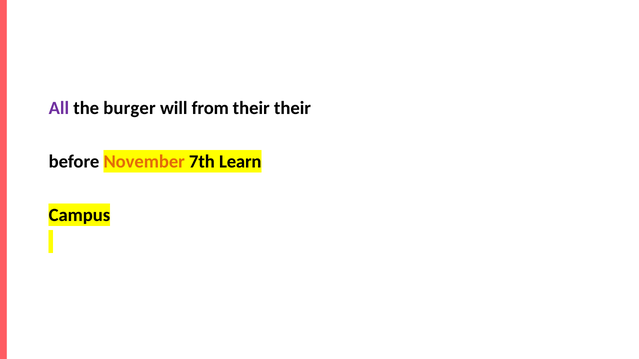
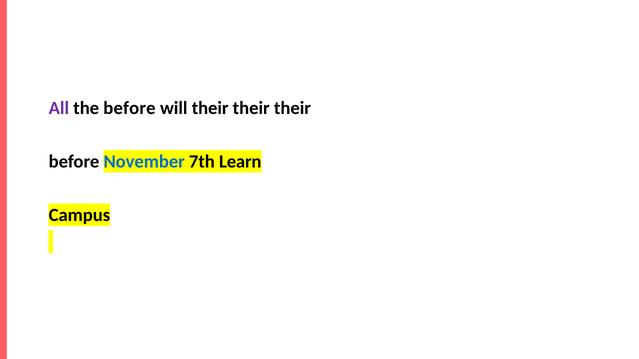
the burger: burger -> before
will from: from -> their
November colour: orange -> blue
